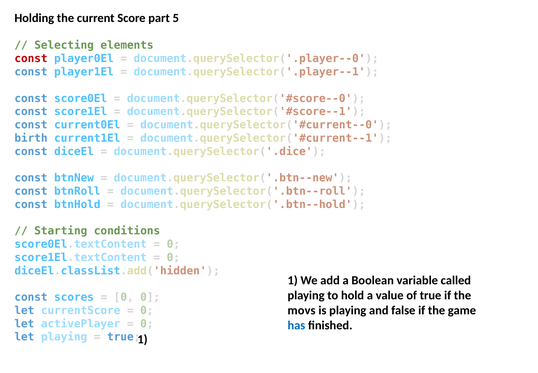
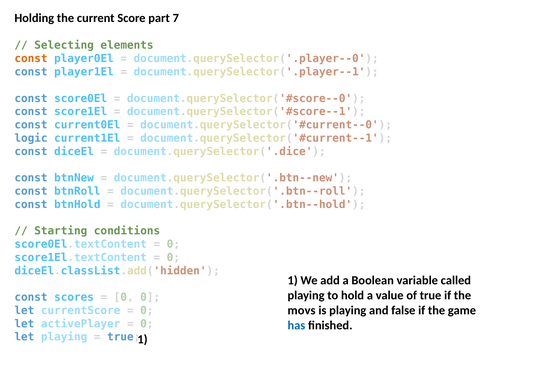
5: 5 -> 7
const at (31, 59) colour: red -> orange
birth: birth -> logic
